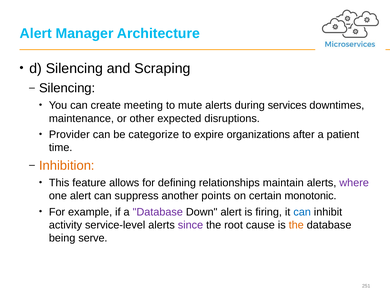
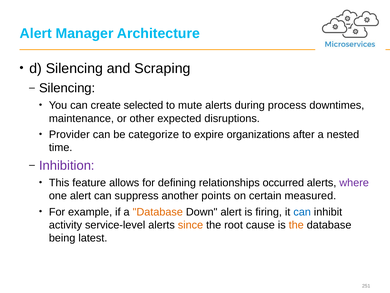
meeting: meeting -> selected
services: services -> process
patient: patient -> nested
Inhibition colour: orange -> purple
maintain: maintain -> occurred
monotonic: monotonic -> measured
Database at (158, 212) colour: purple -> orange
since colour: purple -> orange
serve: serve -> latest
